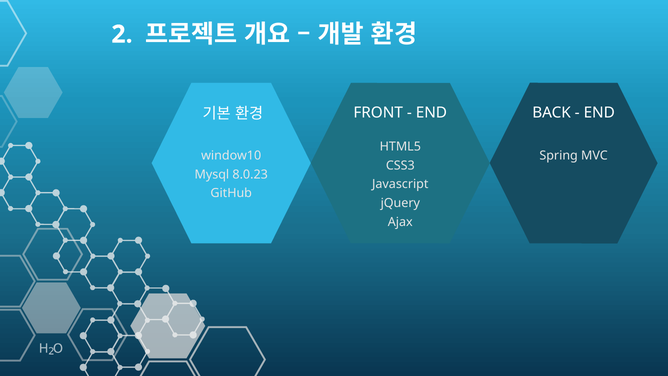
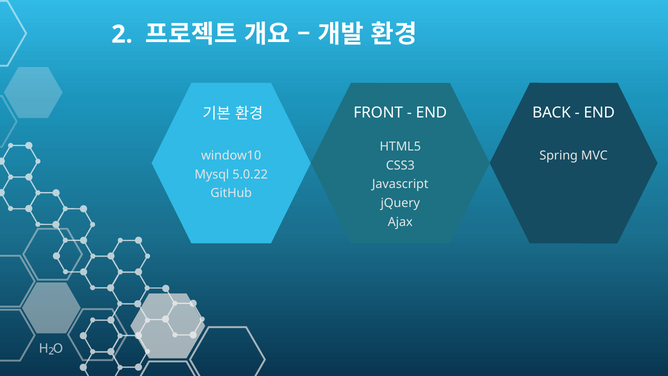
8.0.23: 8.0.23 -> 5.0.22
